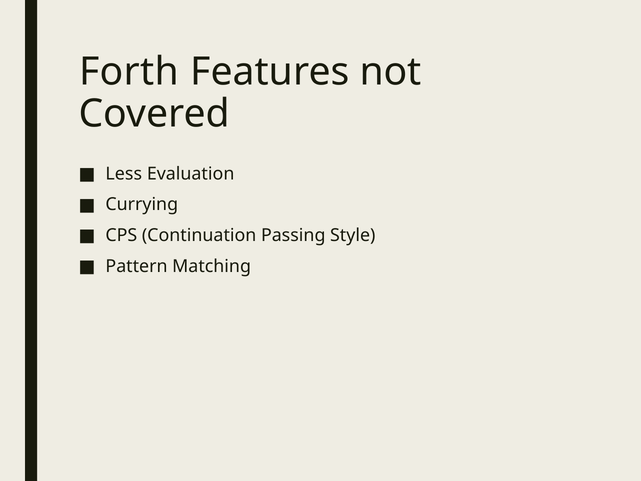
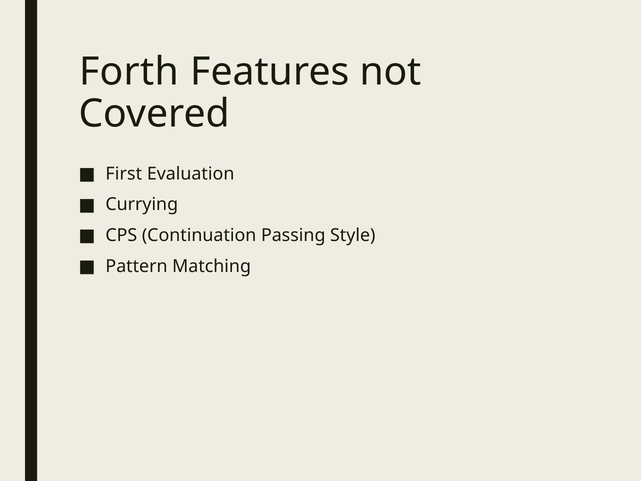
Less: Less -> First
